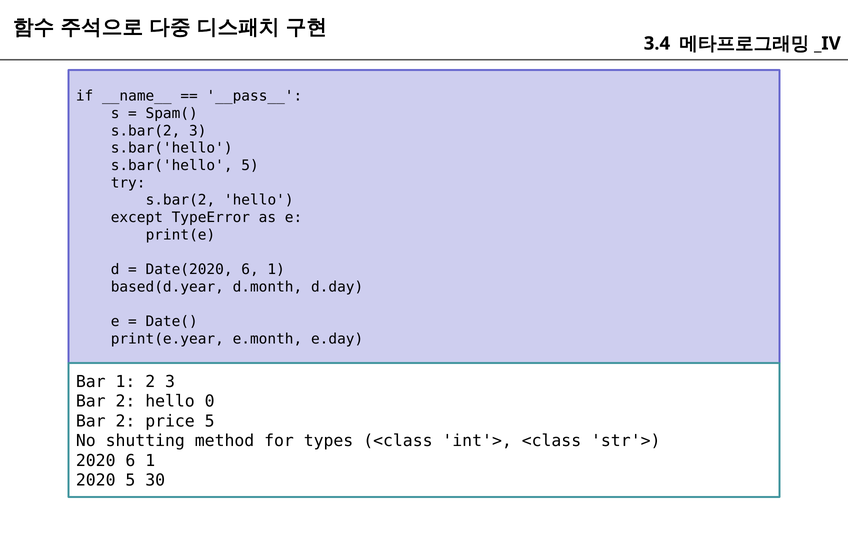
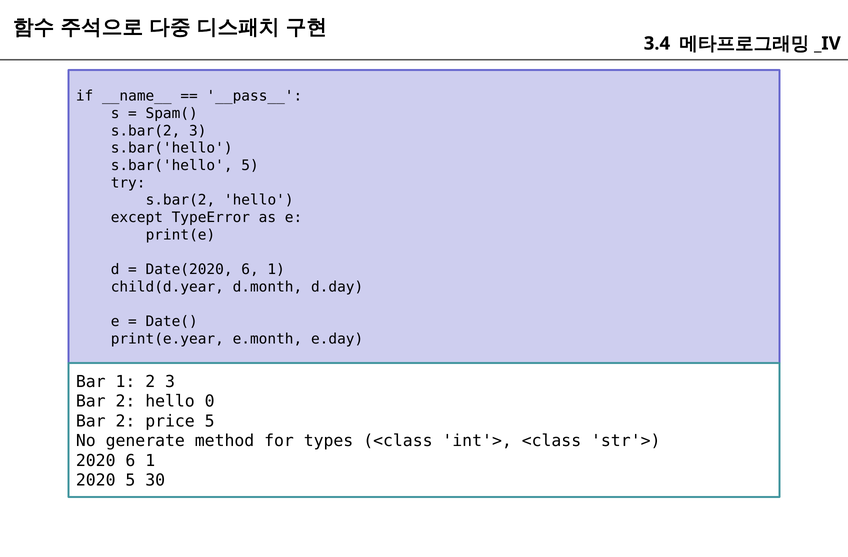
based(d.year: based(d.year -> child(d.year
shutting: shutting -> generate
